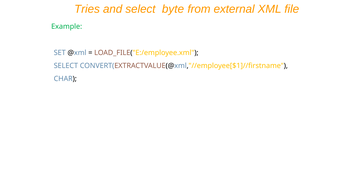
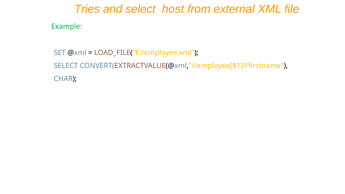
byte: byte -> host
